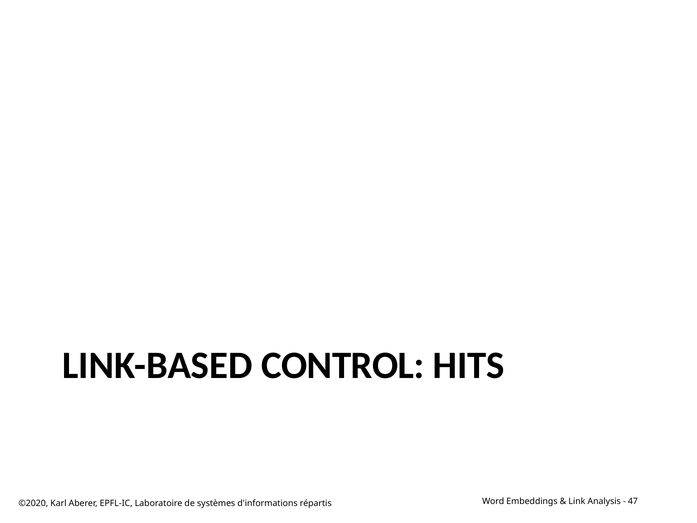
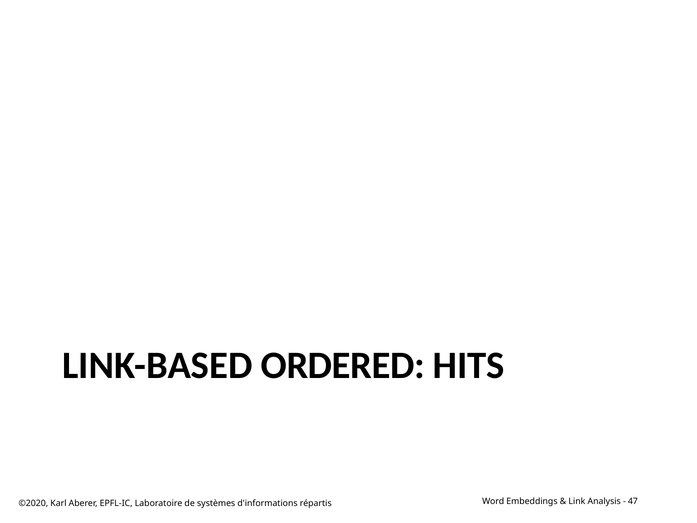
CONTROL: CONTROL -> ORDERED
